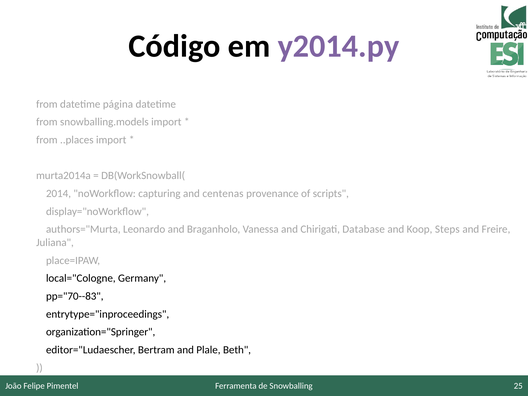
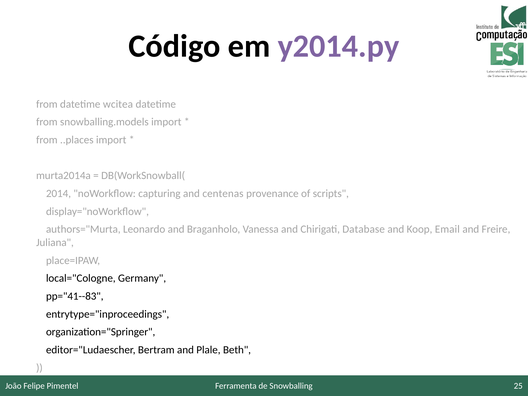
página: página -> wcitea
Steps: Steps -> Email
pp="70--83: pp="70--83 -> pp="41--83
